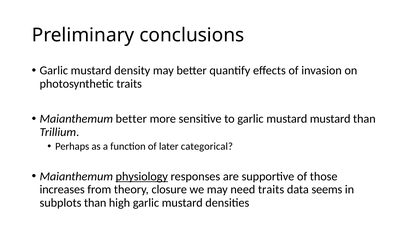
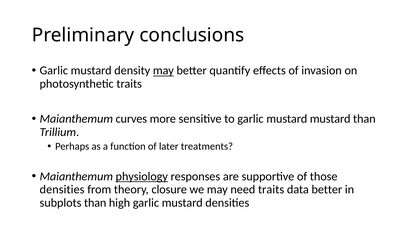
may at (163, 71) underline: none -> present
Maianthemum better: better -> curves
categorical: categorical -> treatments
increases at (62, 189): increases -> densities
data seems: seems -> better
